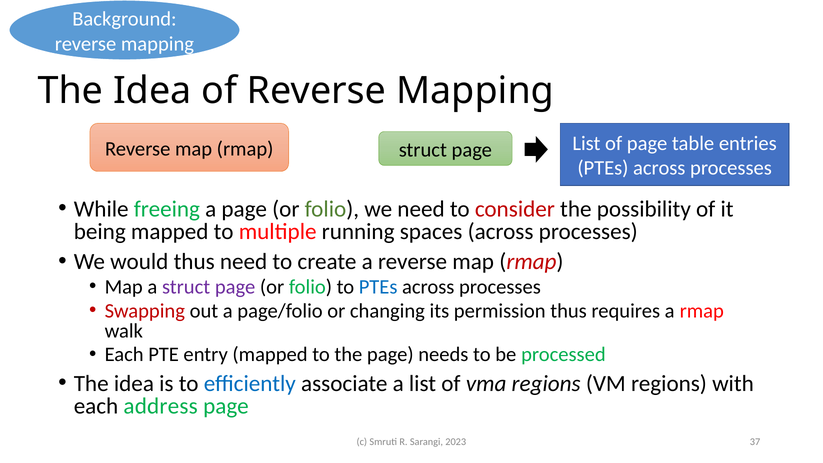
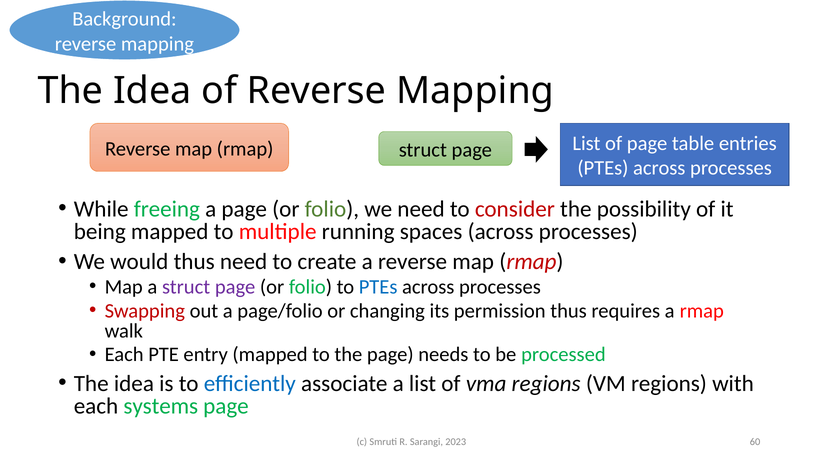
address: address -> systems
37: 37 -> 60
